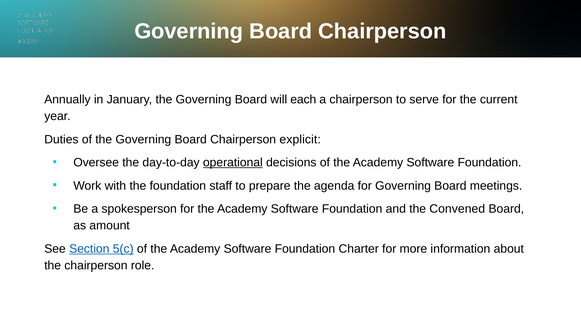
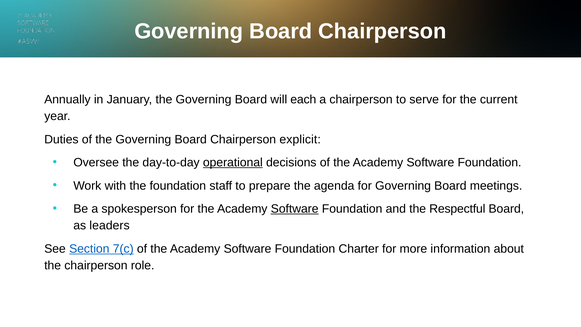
Software at (295, 209) underline: none -> present
Convened: Convened -> Respectful
amount: amount -> leaders
5(c: 5(c -> 7(c
